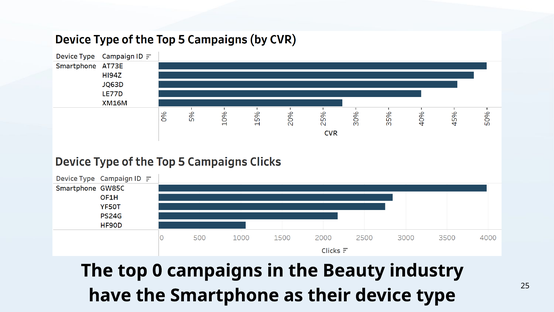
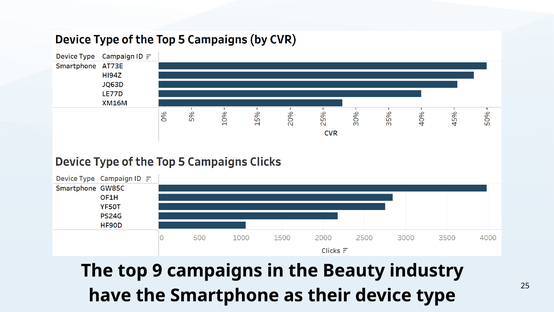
0: 0 -> 9
